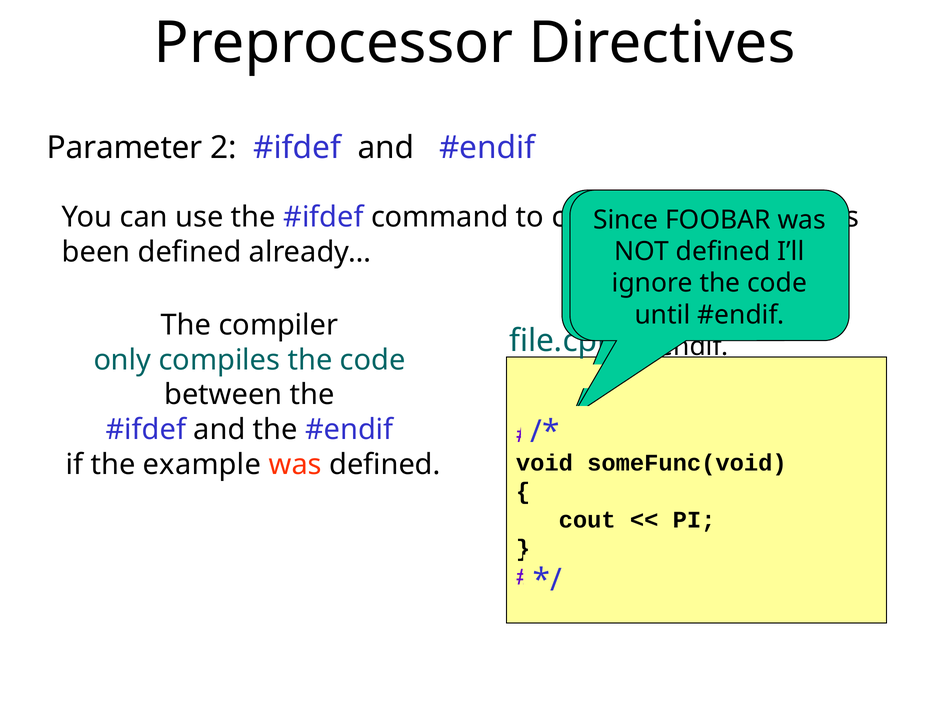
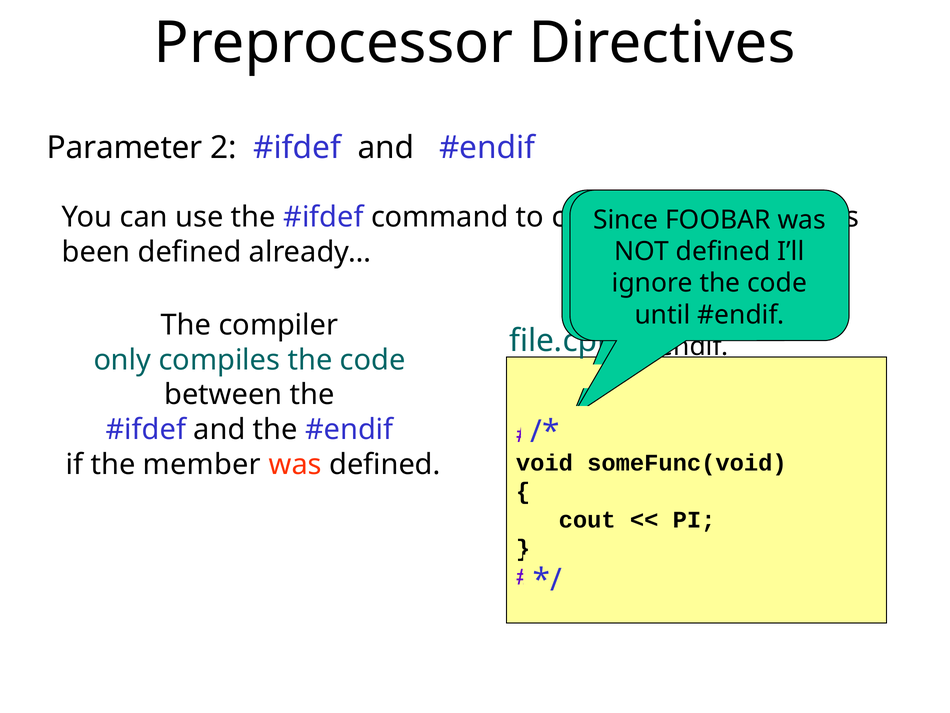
example: example -> member
